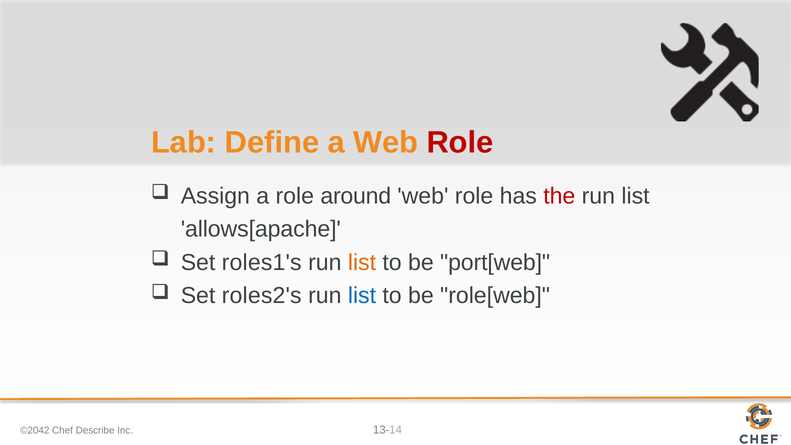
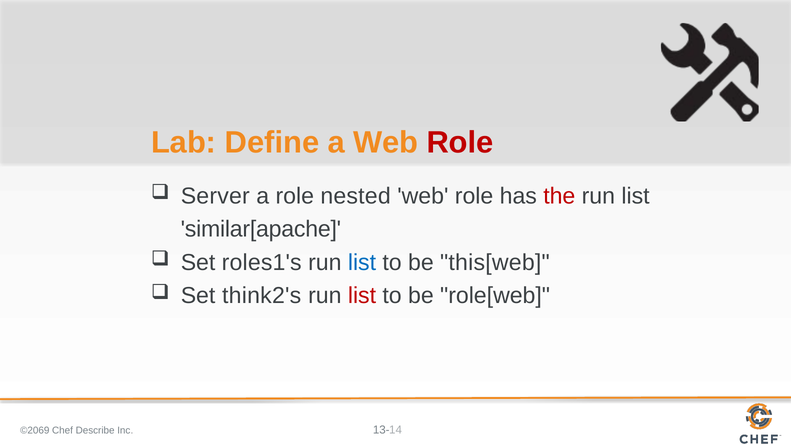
Assign: Assign -> Server
around: around -> nested
allows[apache: allows[apache -> similar[apache
list at (362, 263) colour: orange -> blue
port[web: port[web -> this[web
roles2's: roles2's -> think2's
list at (362, 296) colour: blue -> red
©2042: ©2042 -> ©2069
